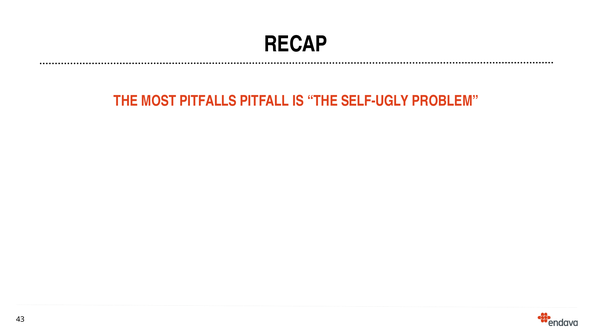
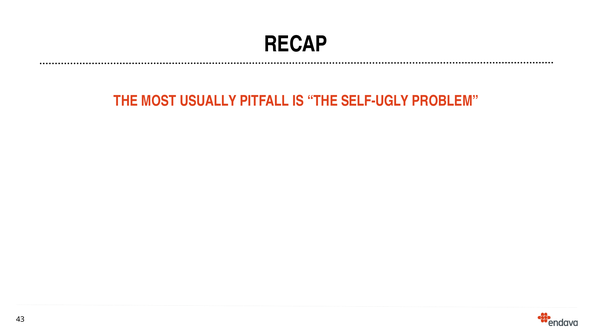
PITFALLS: PITFALLS -> USUALLY
